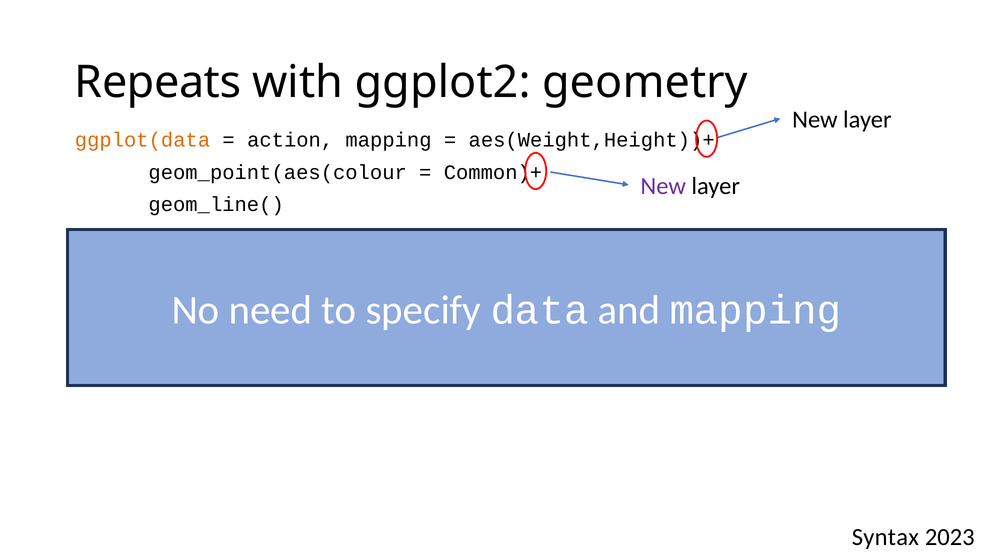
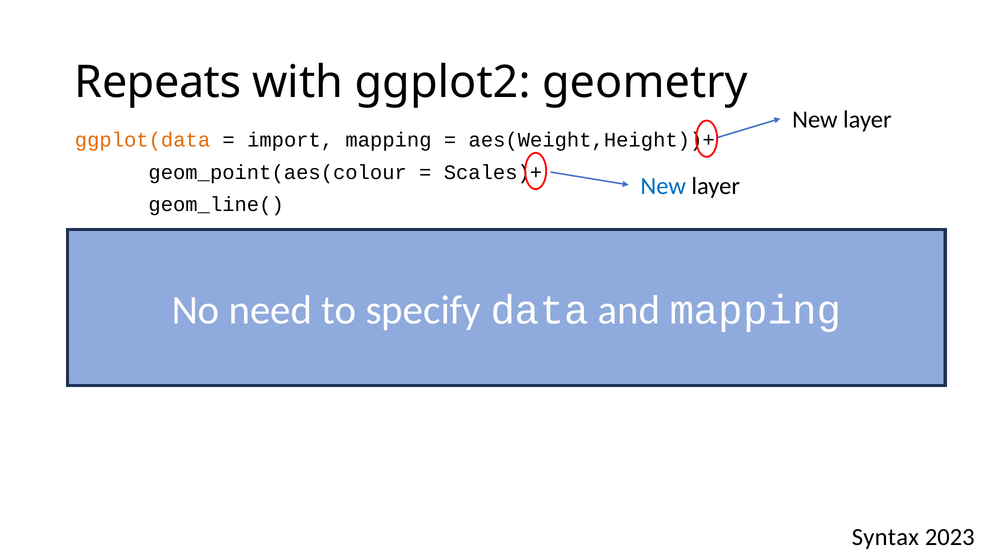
action: action -> import
Common)+: Common)+ -> Scales)+
New at (663, 186) colour: purple -> blue
